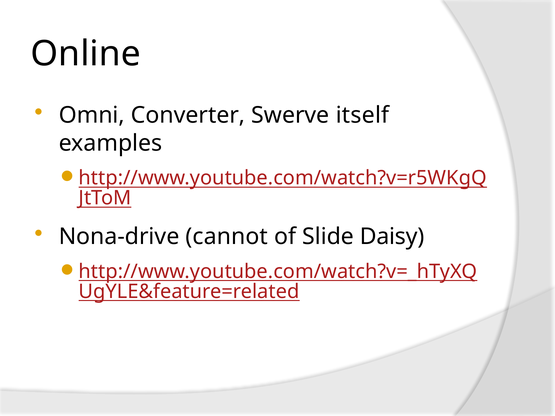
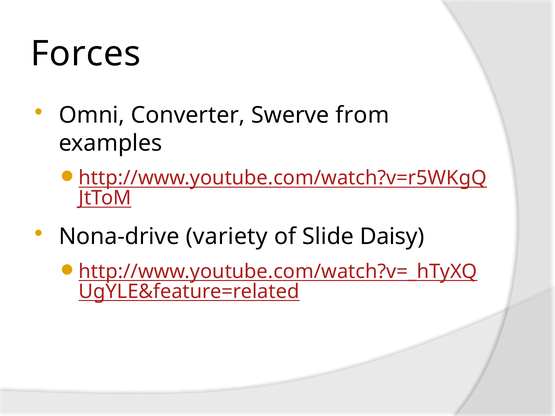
Online: Online -> Forces
itself: itself -> from
cannot: cannot -> variety
